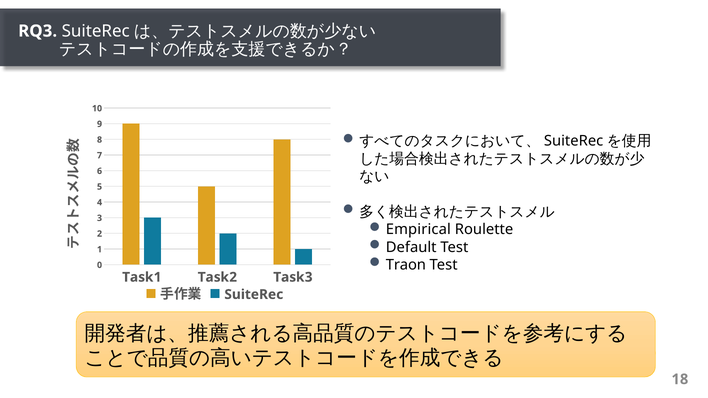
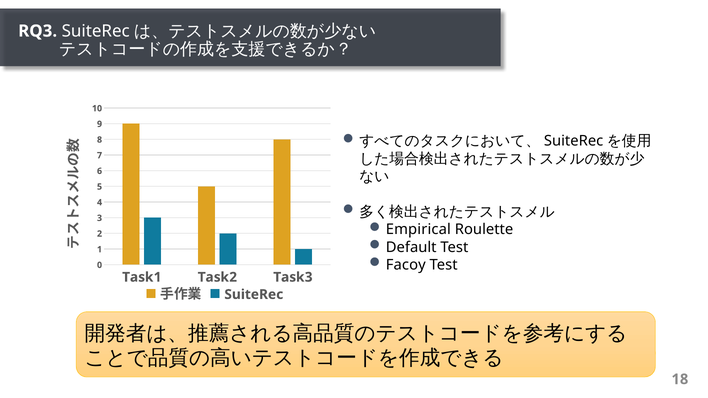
Traon: Traon -> Facoy
